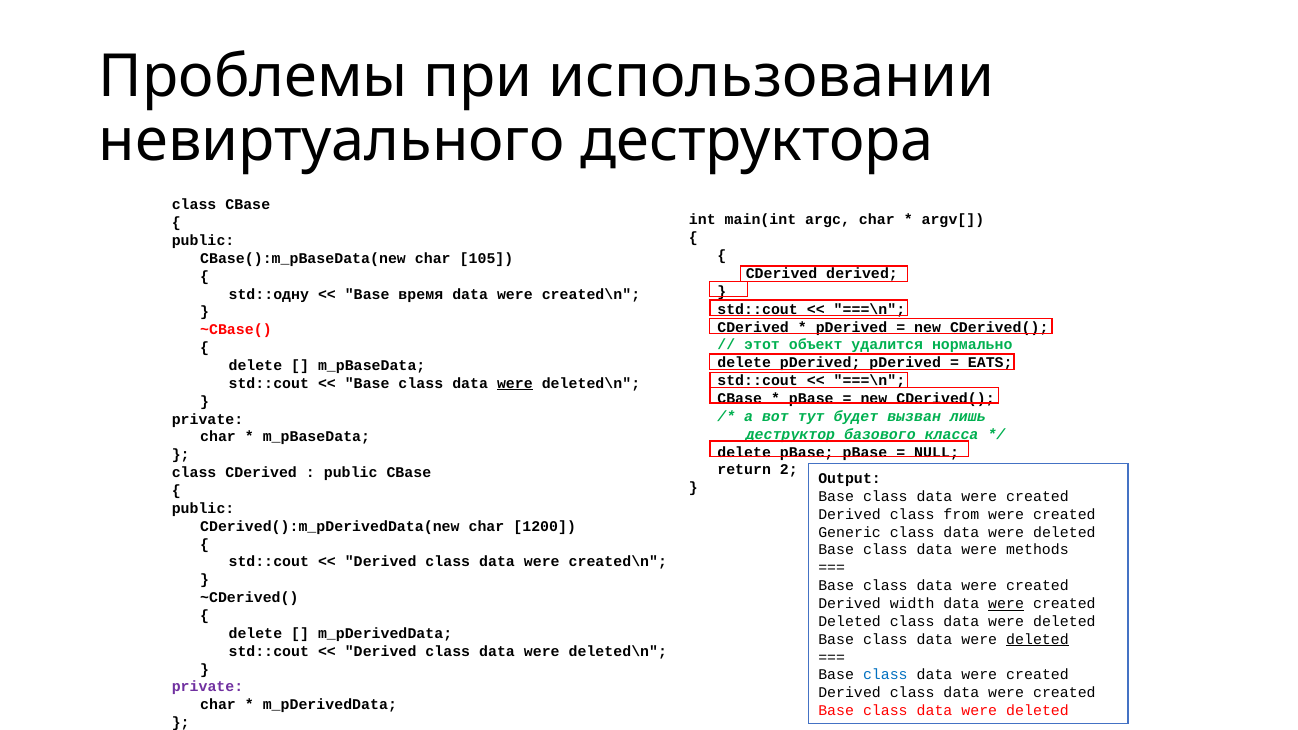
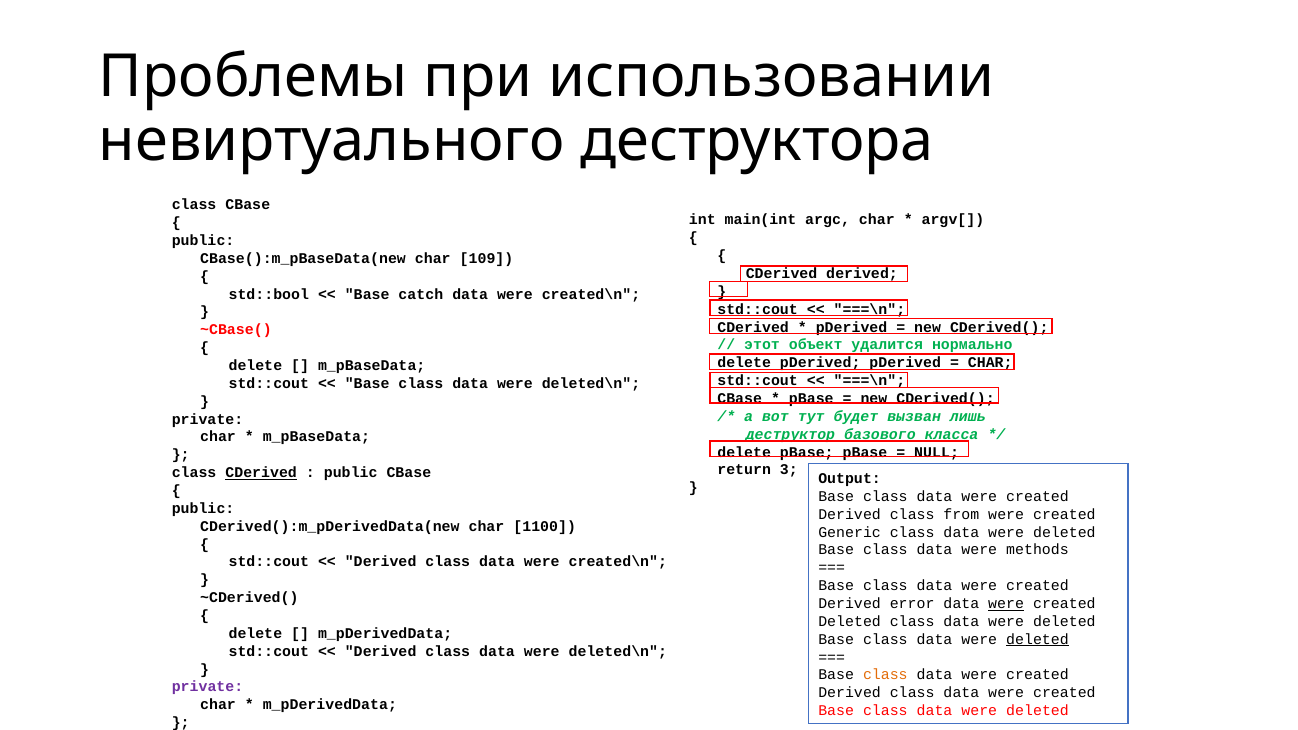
105: 105 -> 109
std::одну: std::одну -> std::bool
время: время -> catch
EATS at (990, 363): EATS -> CHAR
were at (515, 383) underline: present -> none
2: 2 -> 3
CDerived at (261, 473) underline: none -> present
1200: 1200 -> 1100
width: width -> error
class at (885, 675) colour: blue -> orange
